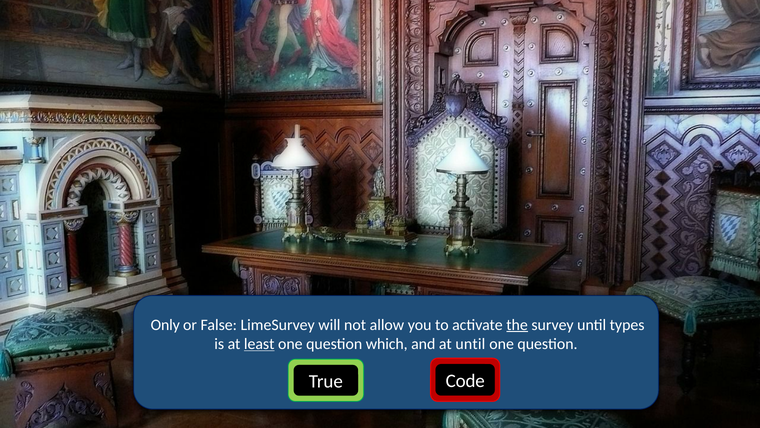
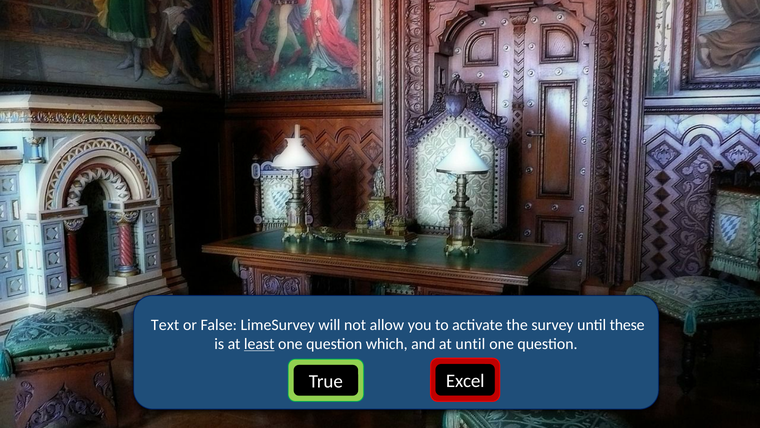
Only: Only -> Text
the underline: present -> none
types: types -> these
Code: Code -> Excel
